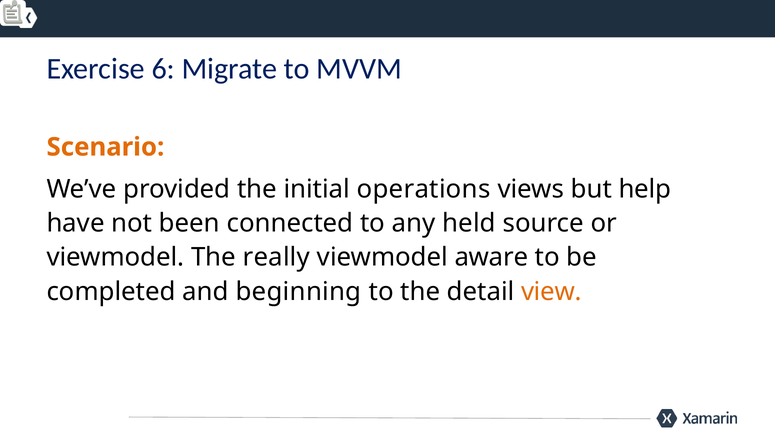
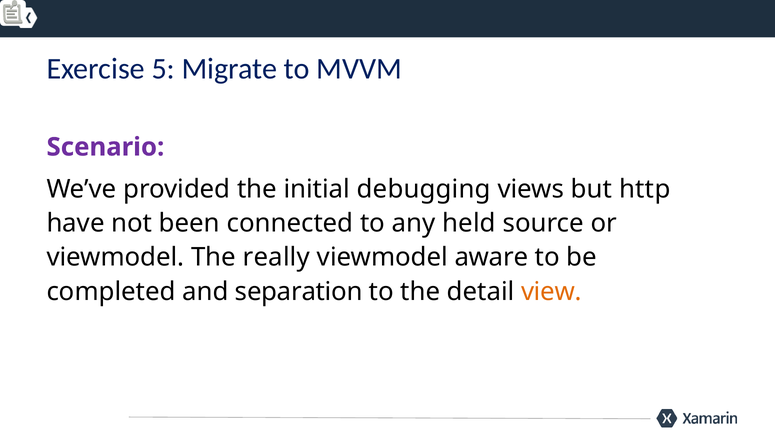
6: 6 -> 5
Scenario colour: orange -> purple
operations: operations -> debugging
help: help -> http
beginning: beginning -> separation
